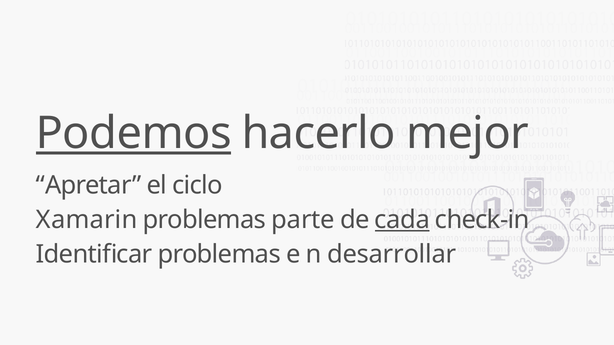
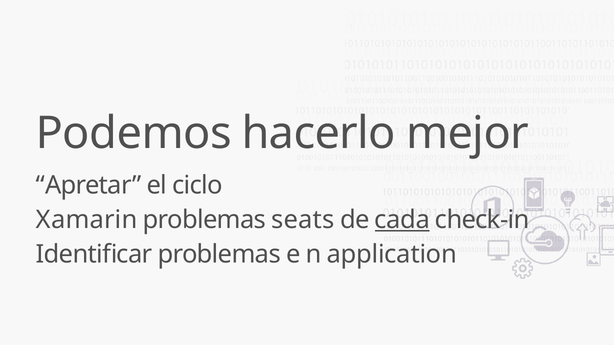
Podemos underline: present -> none
parte: parte -> seats
desarrollar: desarrollar -> application
